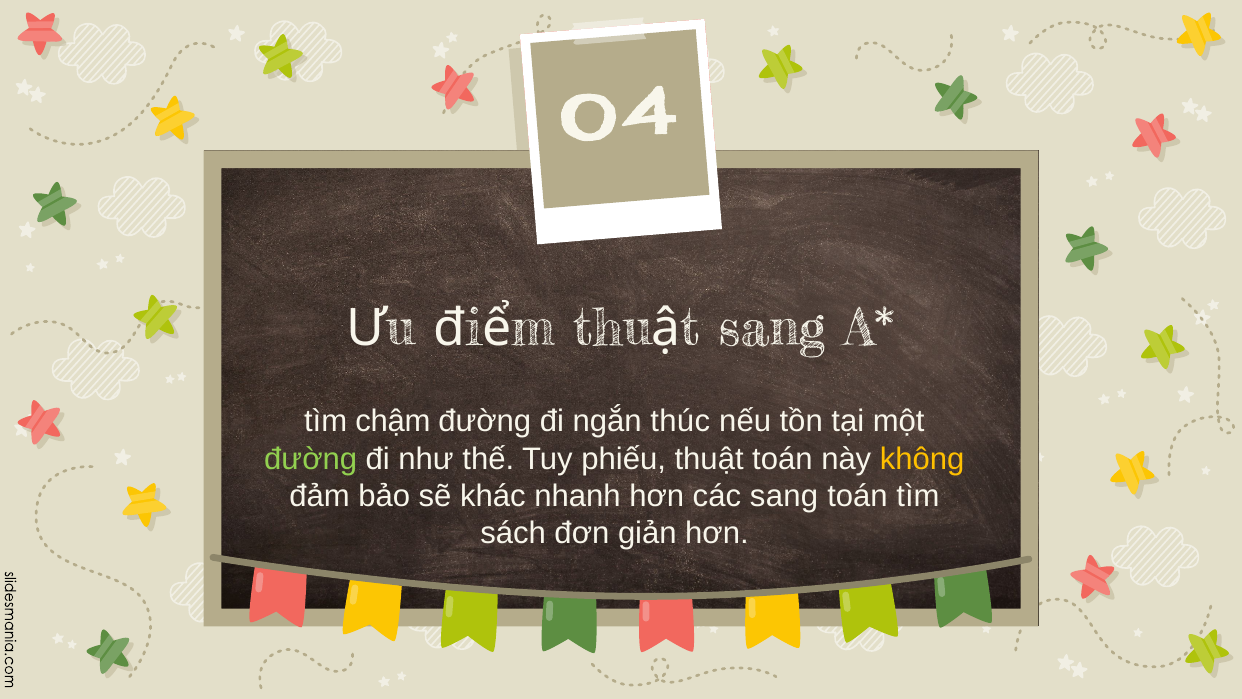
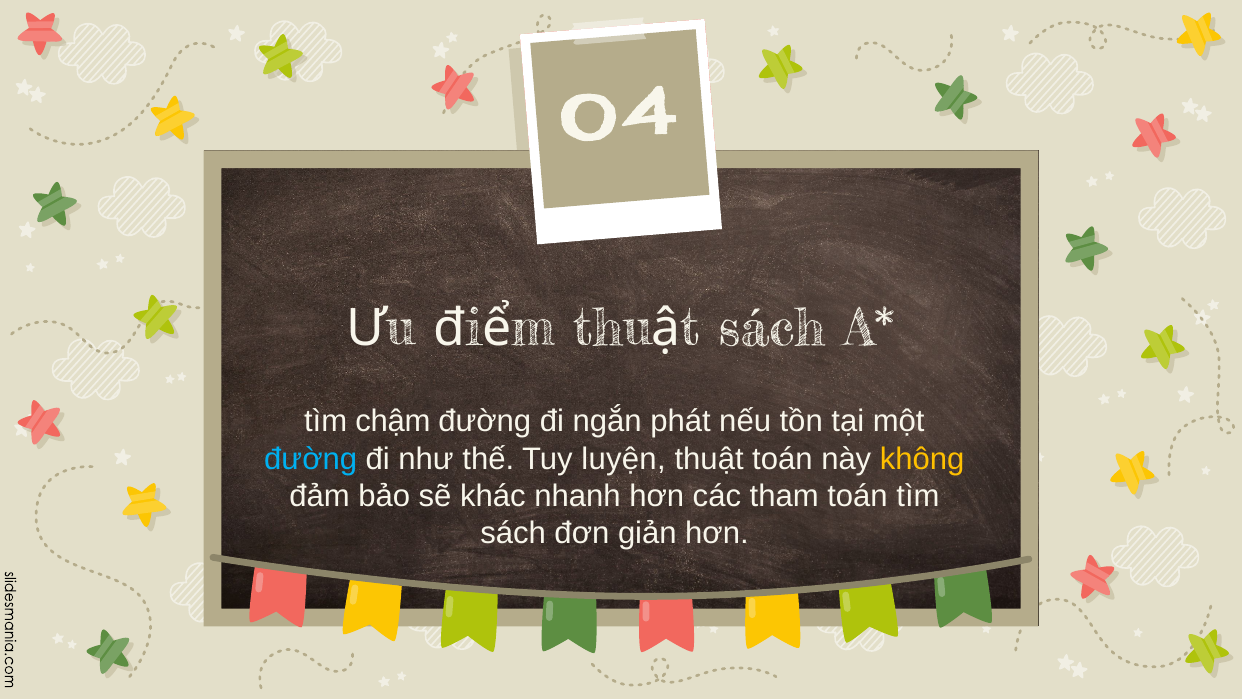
sang at (772, 328): sang -> sách
thúc: thúc -> phát
đường at (311, 459) colour: light green -> light blue
phiếu: phiếu -> luyện
các sang: sang -> tham
